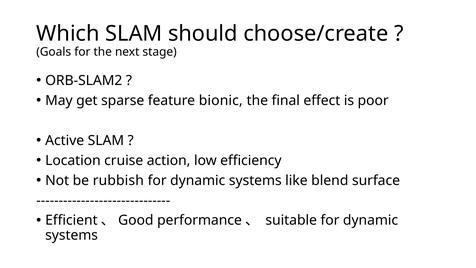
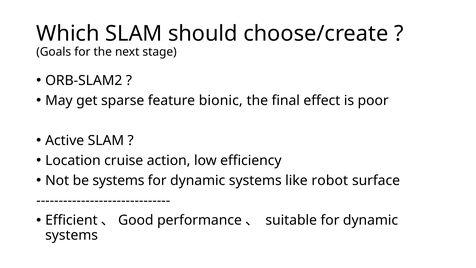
be rubbish: rubbish -> systems
blend: blend -> robot
